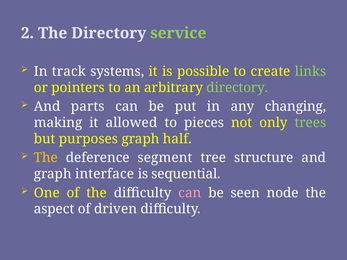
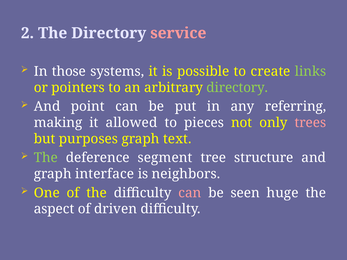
service colour: light green -> pink
track: track -> those
parts: parts -> point
changing: changing -> referring
trees colour: light green -> pink
half: half -> text
The at (46, 158) colour: yellow -> light green
sequential: sequential -> neighbors
node: node -> huge
